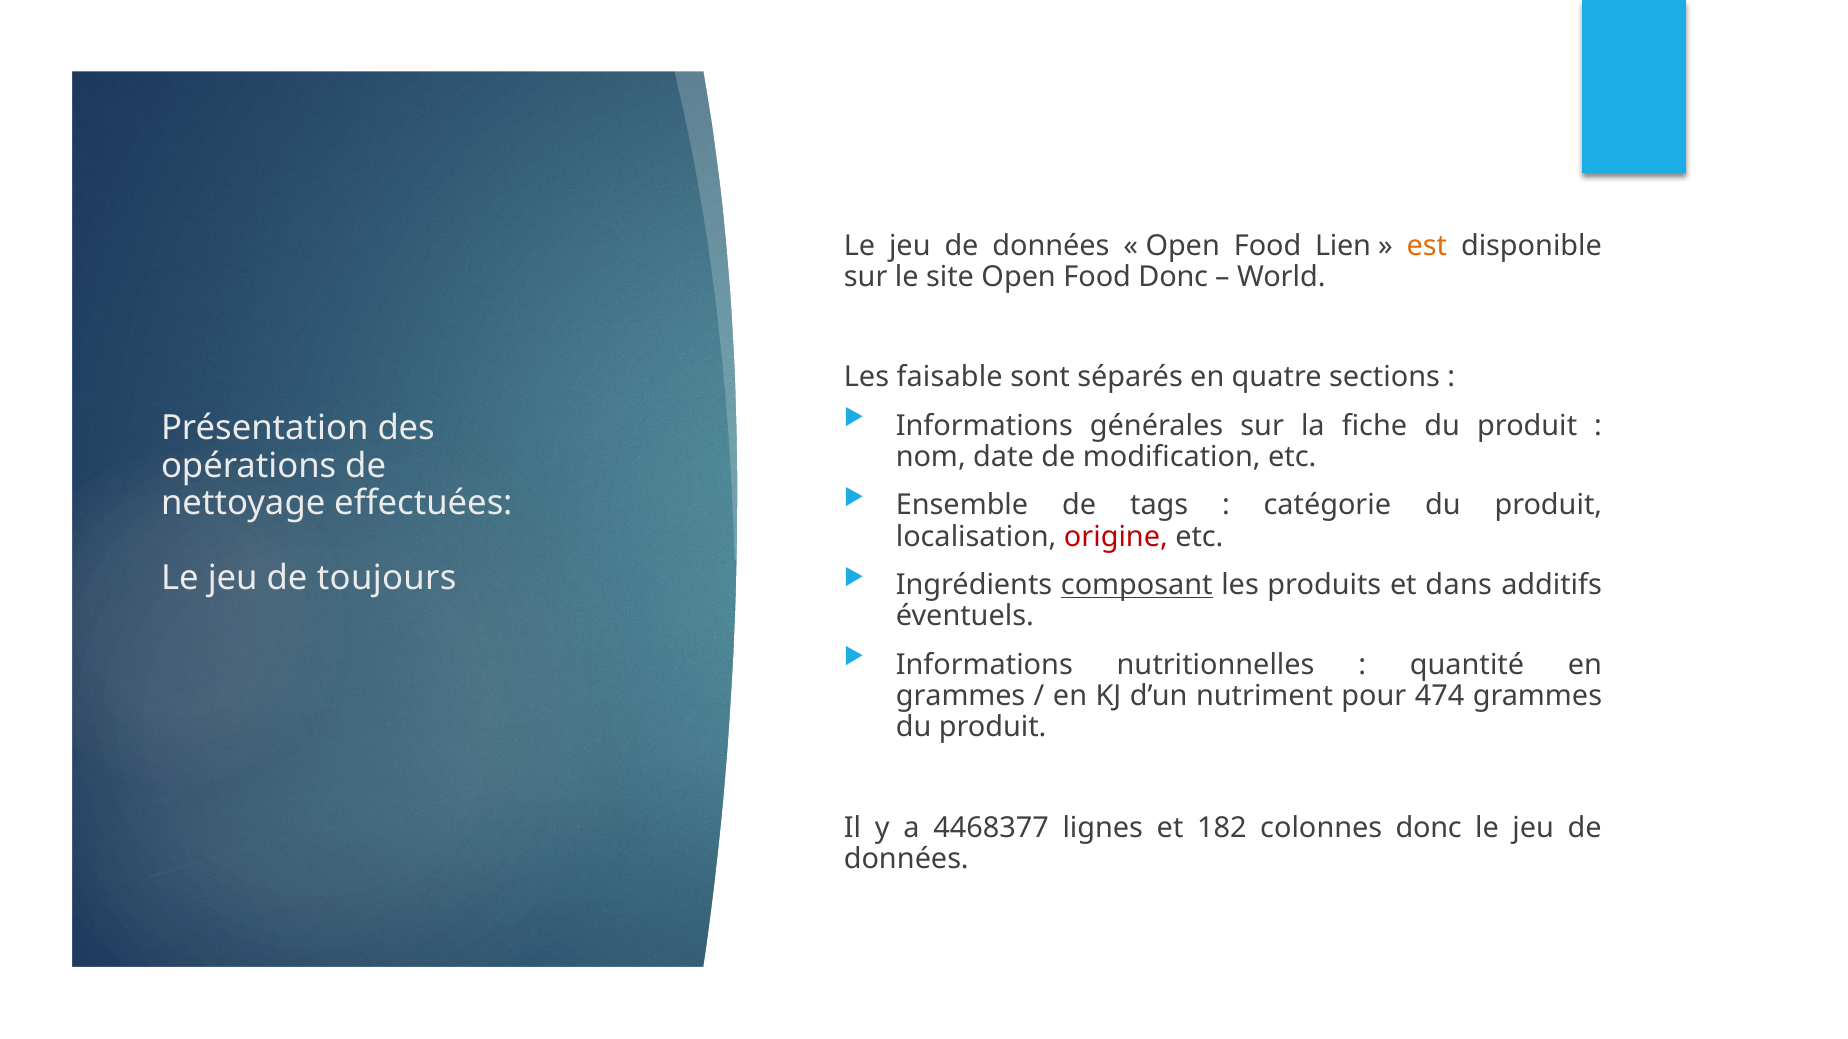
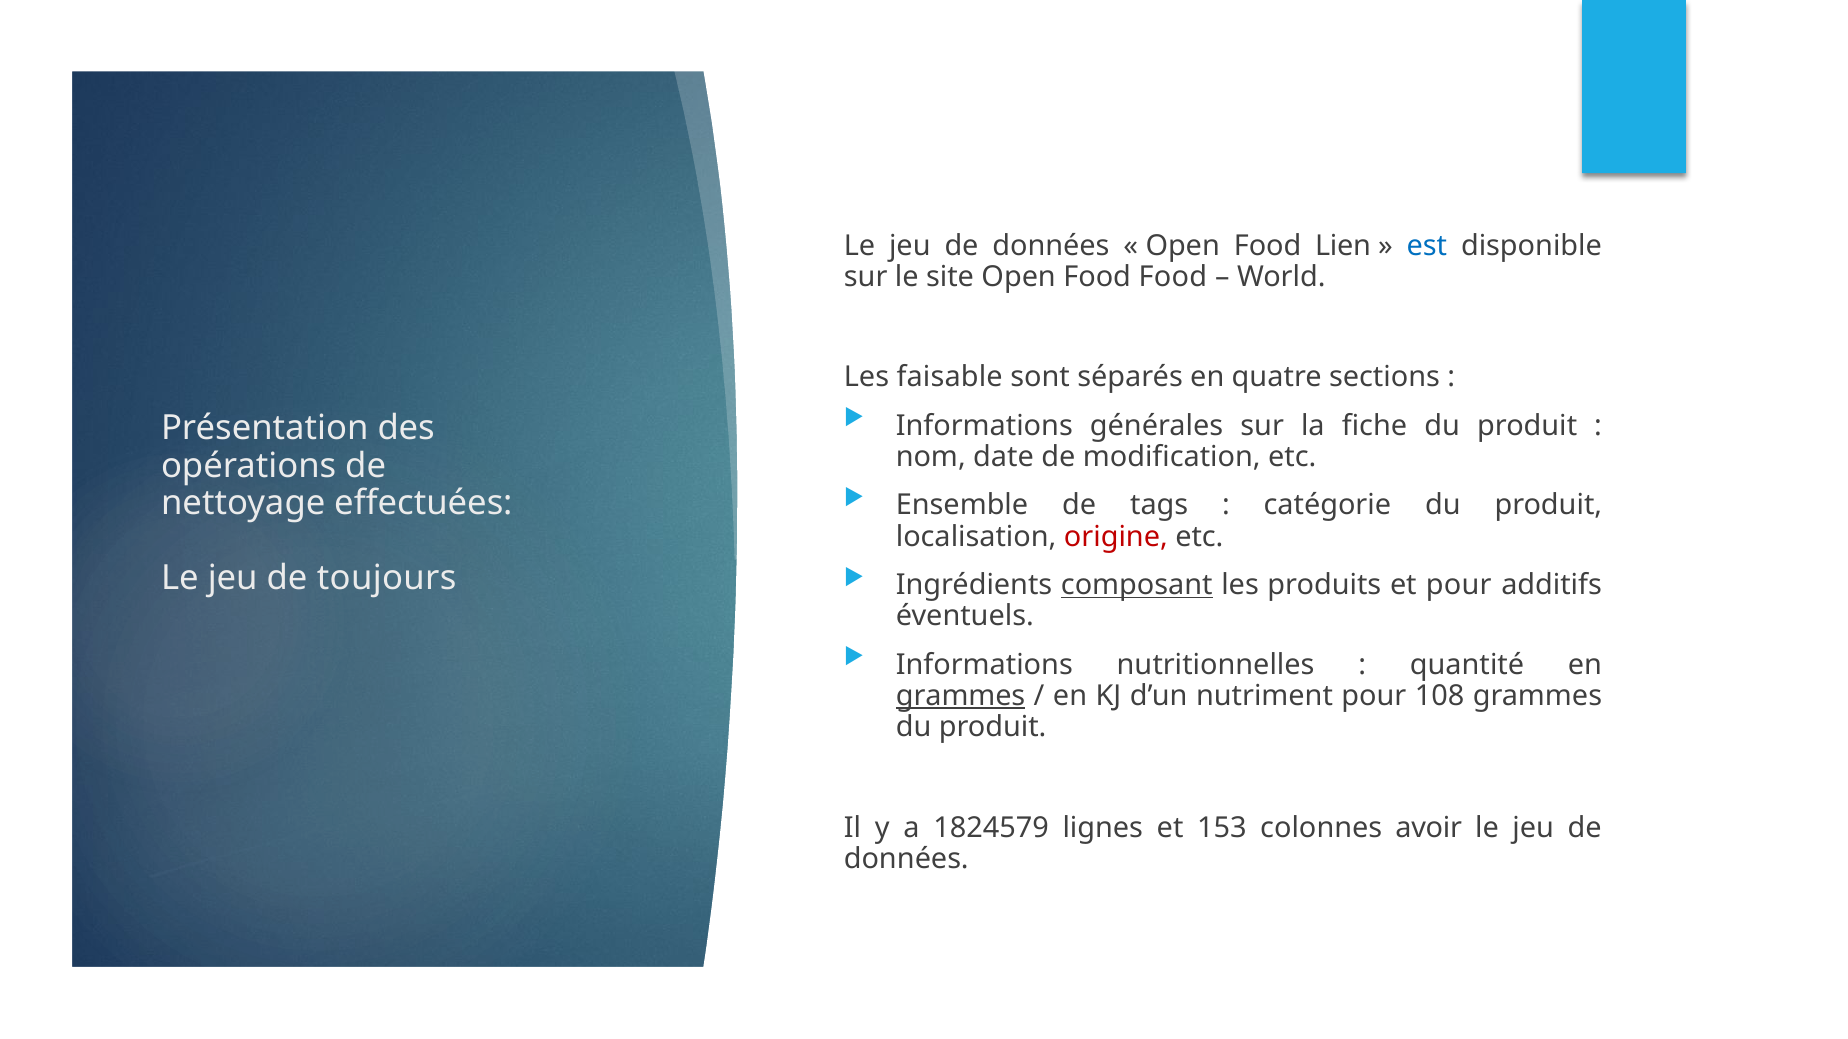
est colour: orange -> blue
Food Donc: Donc -> Food
et dans: dans -> pour
grammes at (961, 696) underline: none -> present
474: 474 -> 108
4468377: 4468377 -> 1824579
182: 182 -> 153
colonnes donc: donc -> avoir
